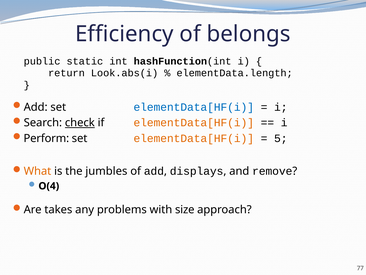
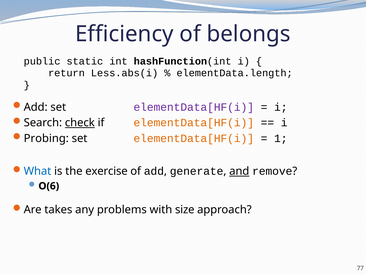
Look.abs(i: Look.abs(i -> Less.abs(i
elementData[HF(i at (194, 107) colour: blue -> purple
Perform: Perform -> Probing
5: 5 -> 1
What colour: orange -> blue
jumbles: jumbles -> exercise
displays: displays -> generate
and underline: none -> present
O(4: O(4 -> O(6
